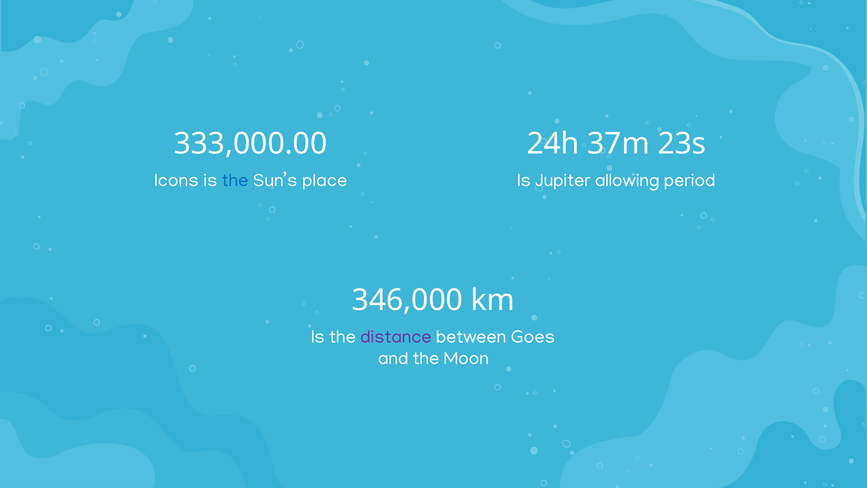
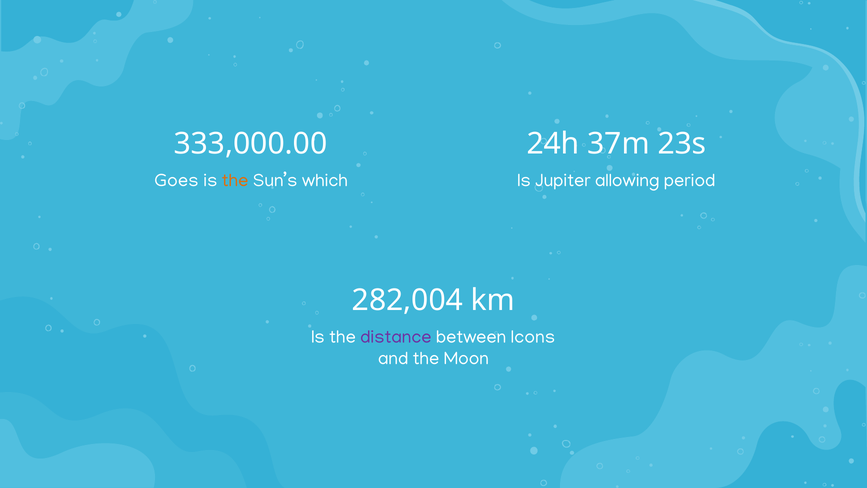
Icons: Icons -> Goes
the at (235, 180) colour: blue -> orange
place: place -> which
346,000: 346,000 -> 282,004
Goes: Goes -> Icons
